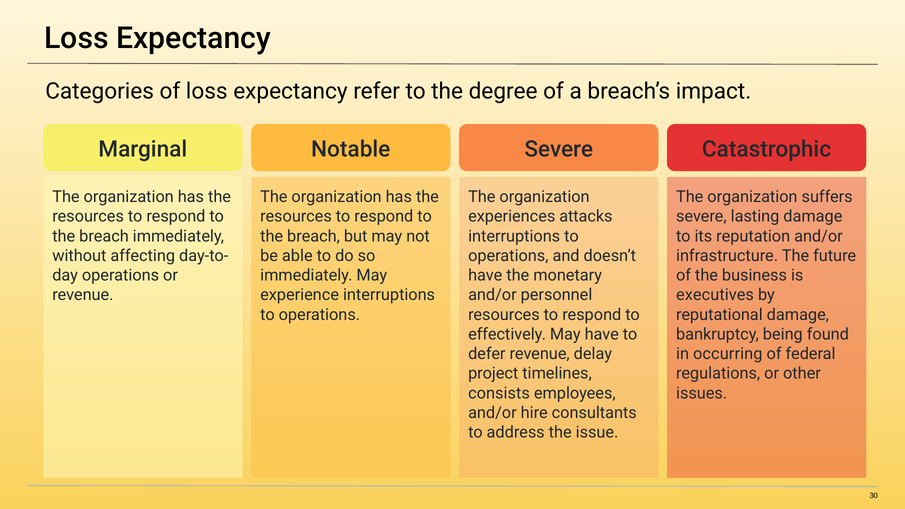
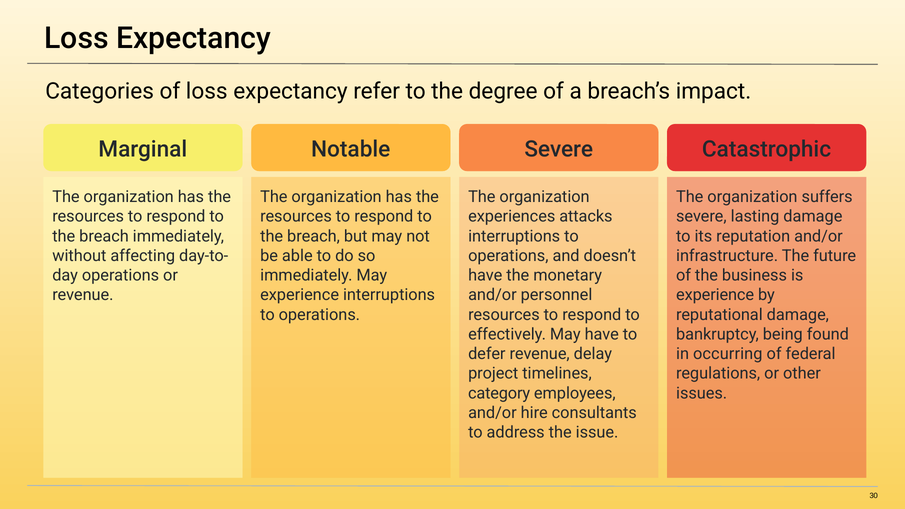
executives at (715, 295): executives -> experience
consists: consists -> category
